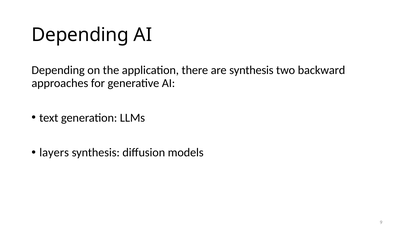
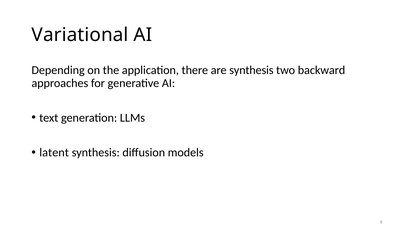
Depending at (80, 35): Depending -> Variational
layers: layers -> latent
